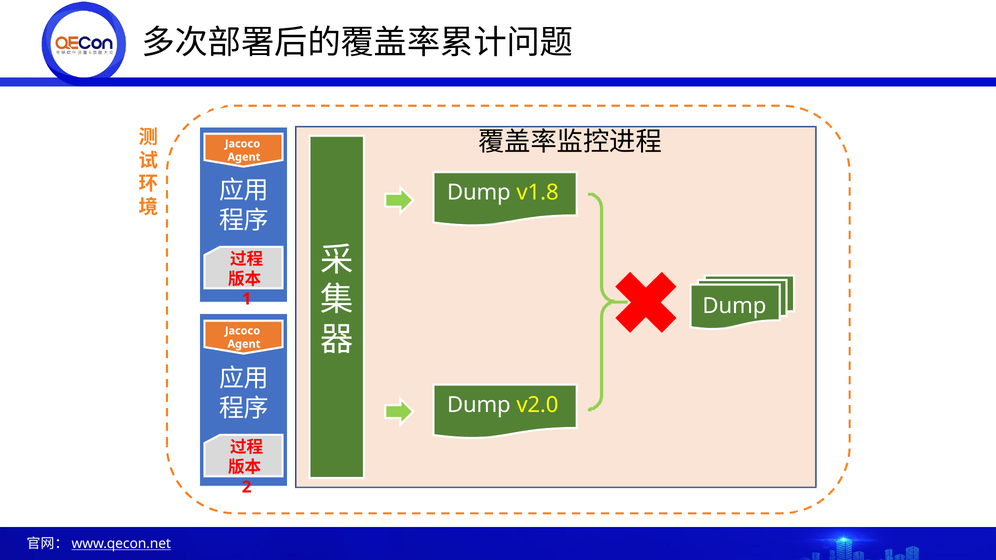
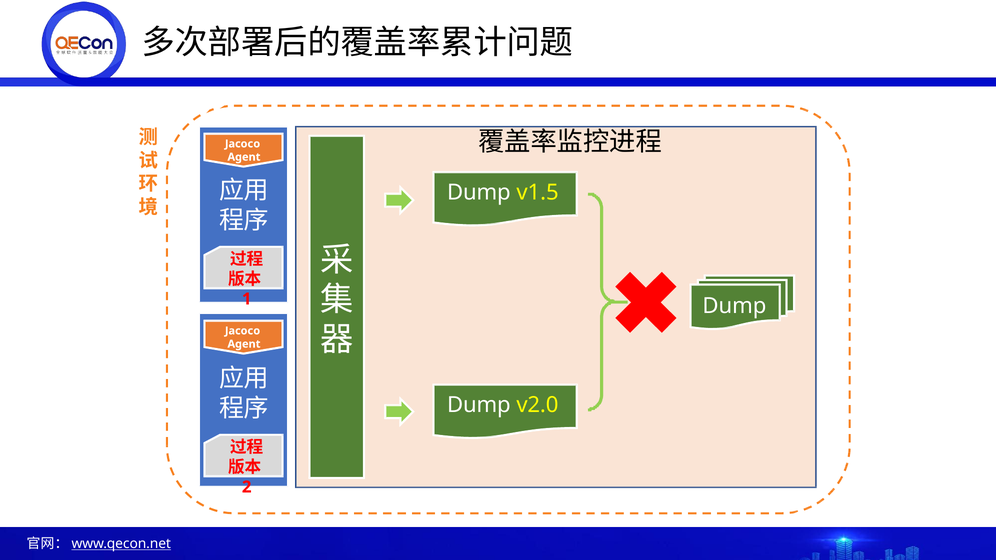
v1.8: v1.8 -> v1.5
